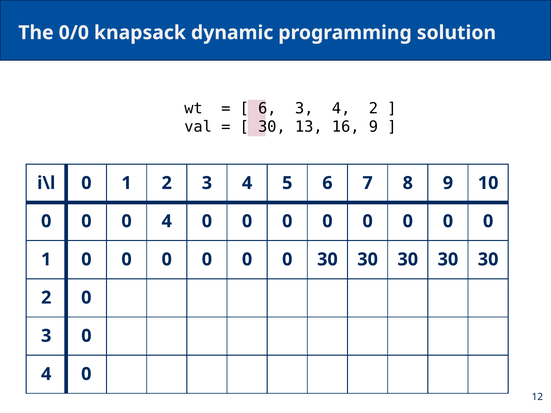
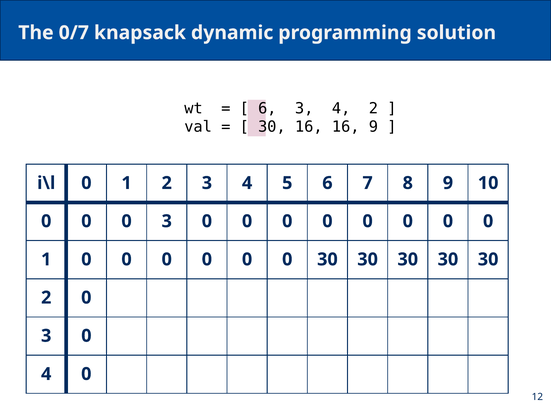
0/0: 0/0 -> 0/7
30 13: 13 -> 16
0 0 4: 4 -> 3
